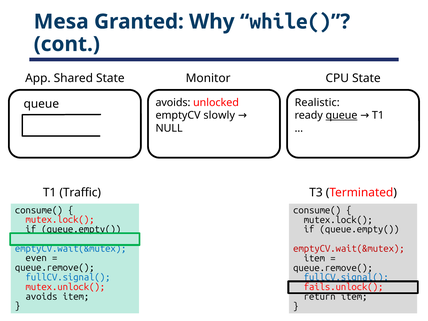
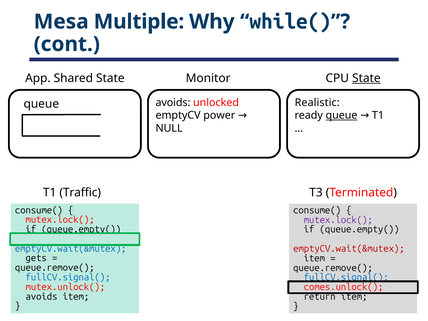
Granted: Granted -> Multiple
State at (366, 78) underline: none -> present
slowly: slowly -> power
mutex.lock( at (338, 220) colour: black -> purple
even: even -> gets
fails.unlock(: fails.unlock( -> comes.unlock(
